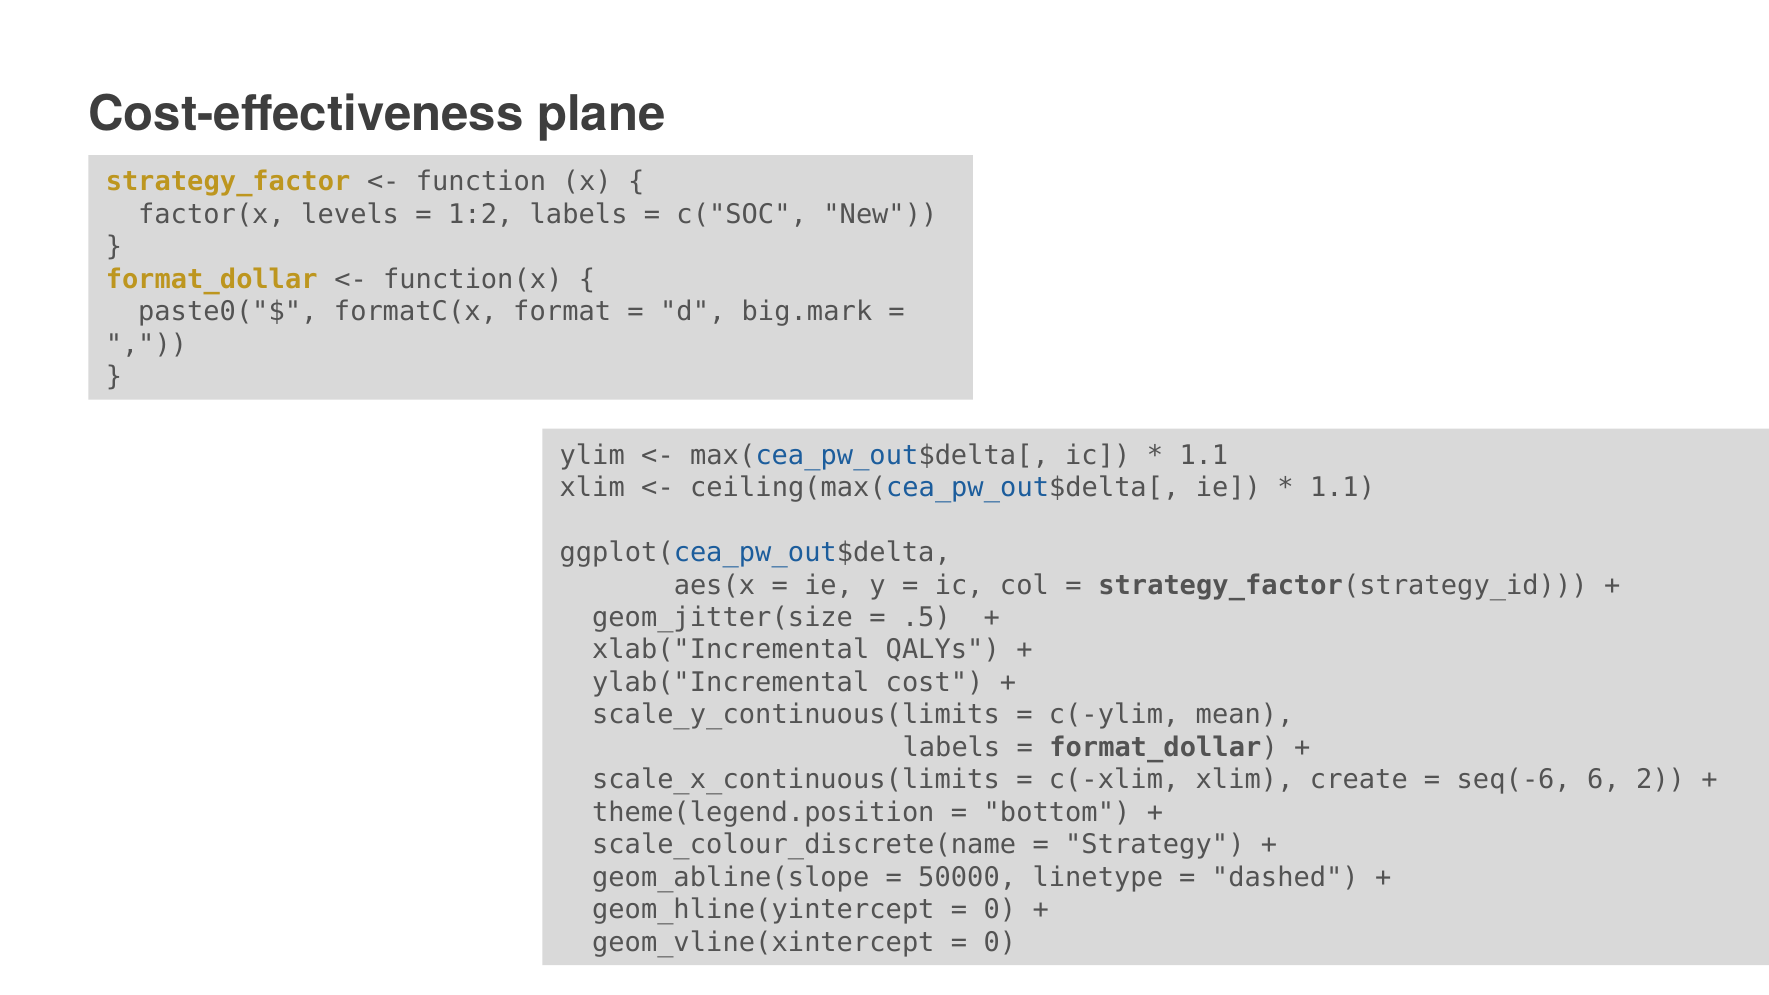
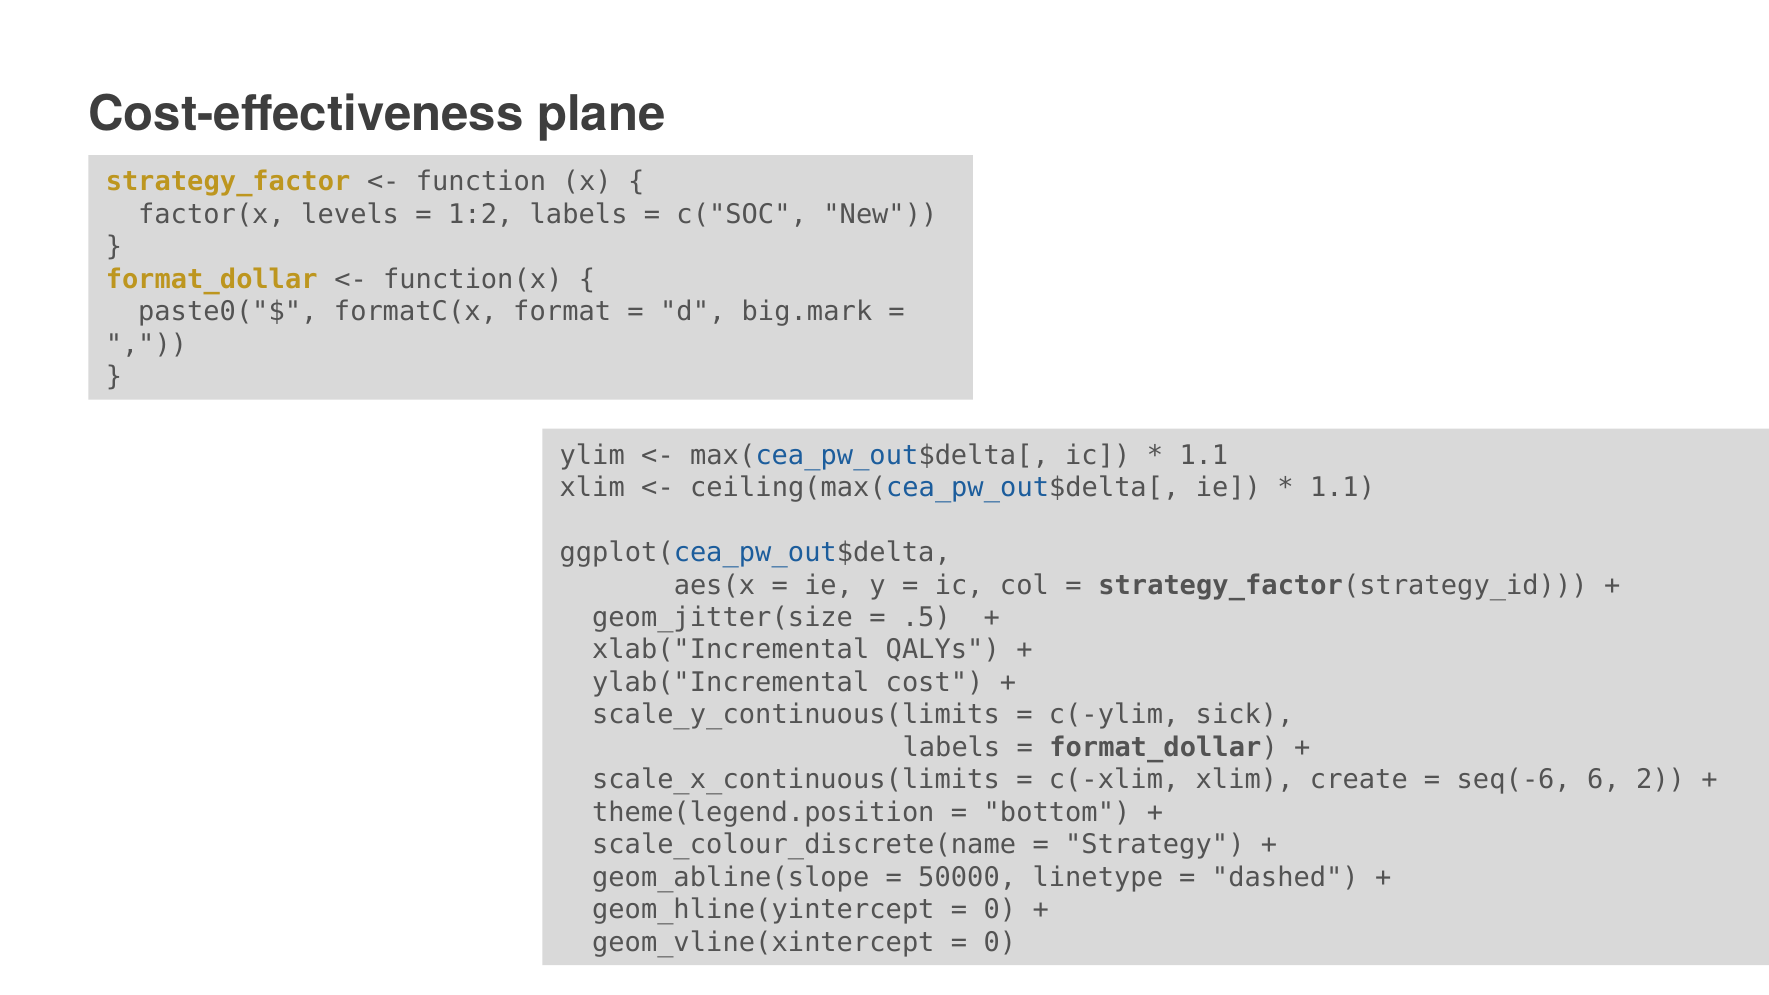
mean: mean -> sick
